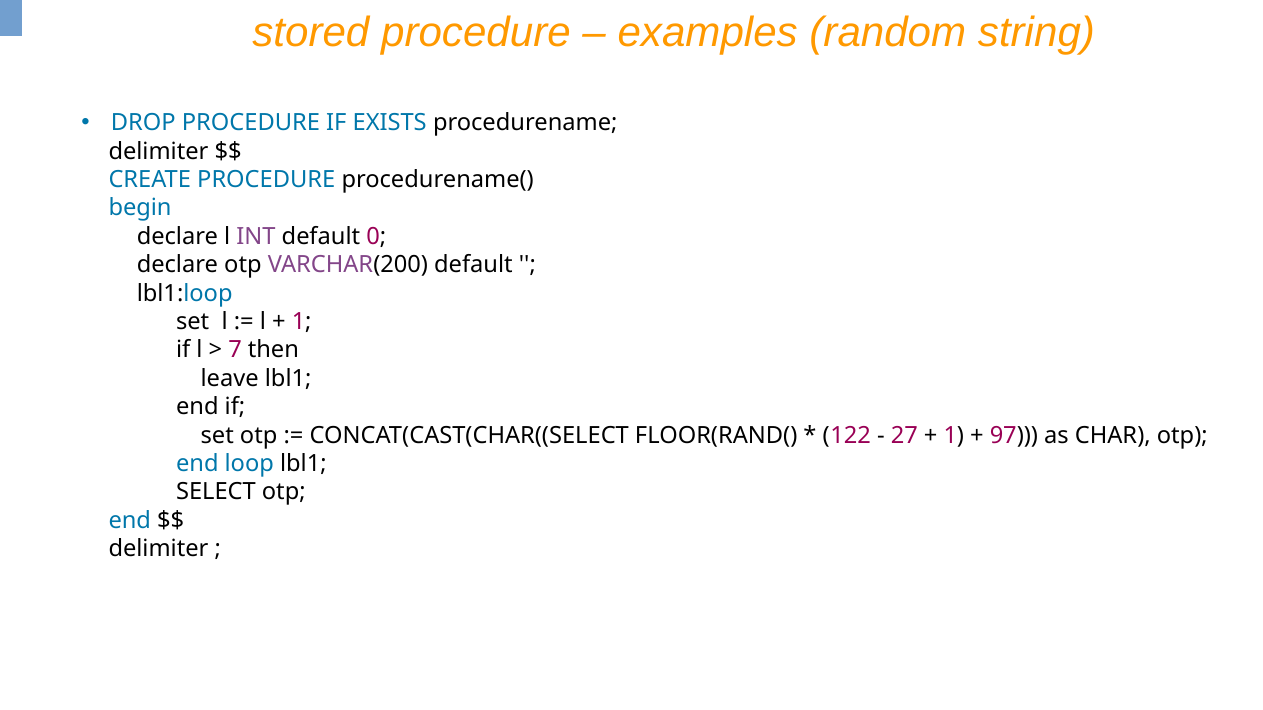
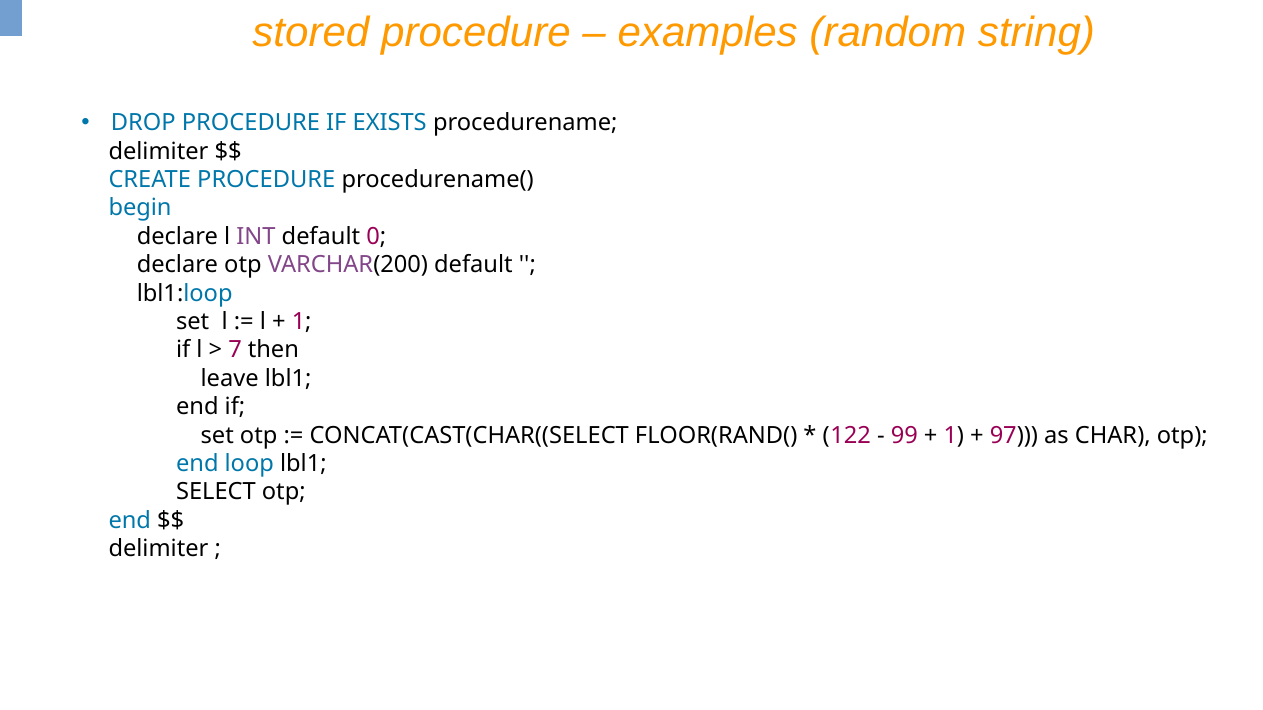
27: 27 -> 99
